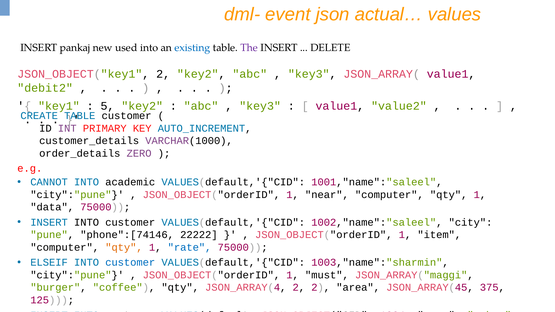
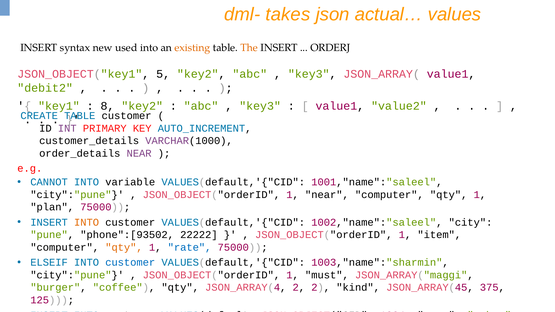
event: event -> takes
pankaj: pankaj -> syntax
existing colour: blue -> orange
The colour: purple -> orange
DELETE: DELETE -> ORDERJ
JSON_OBJECT("key1 2: 2 -> 5
5: 5 -> 8
order_details ZERO: ZERO -> NEAR
academic: academic -> variable
data: data -> plan
INTO at (87, 222) colour: black -> orange
phone":[74146: phone":[74146 -> phone":[93502
area: area -> kind
